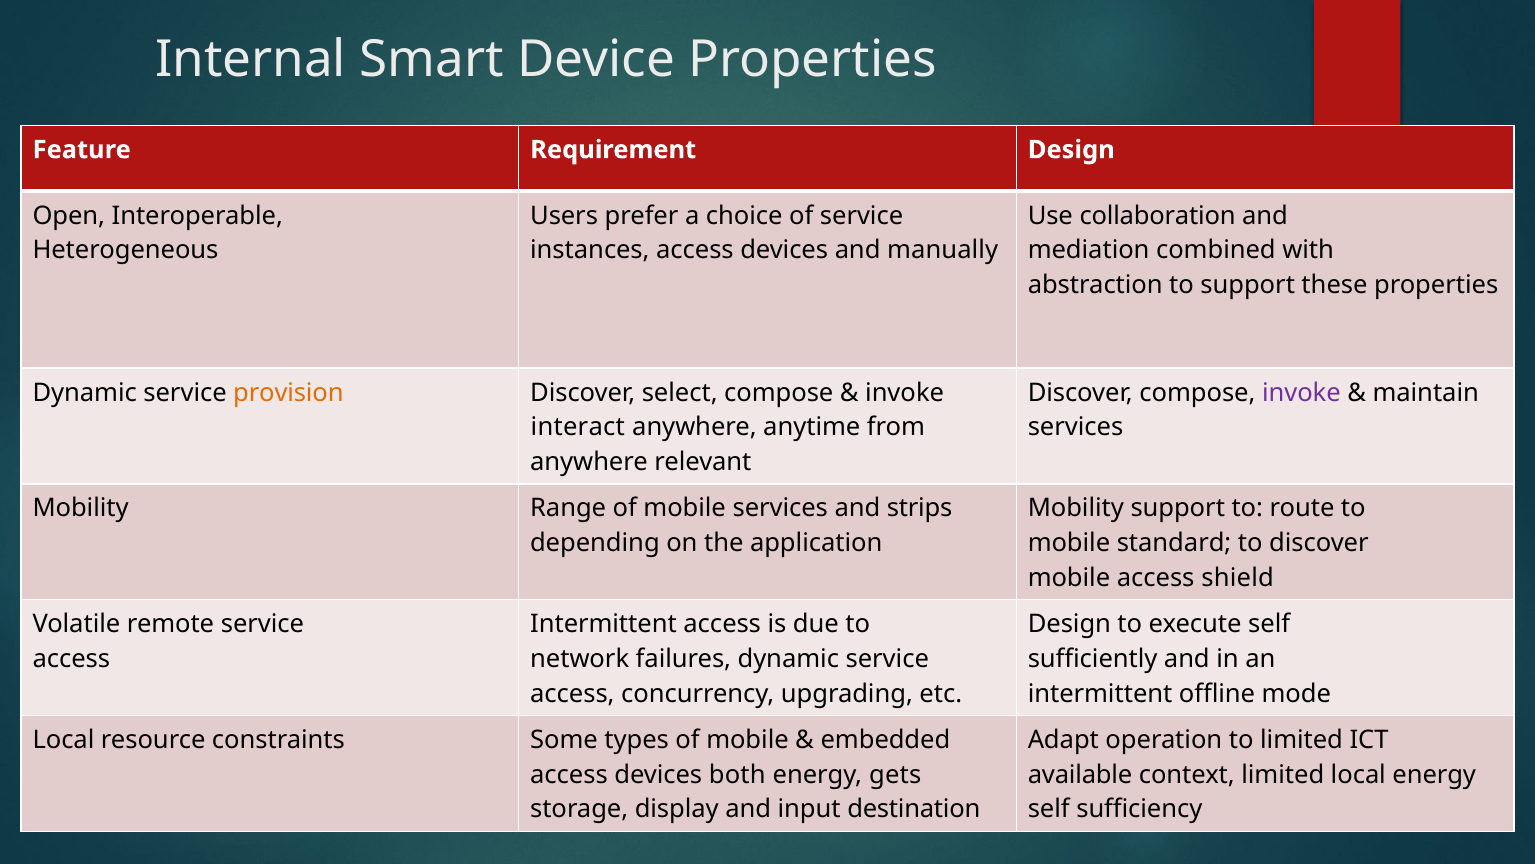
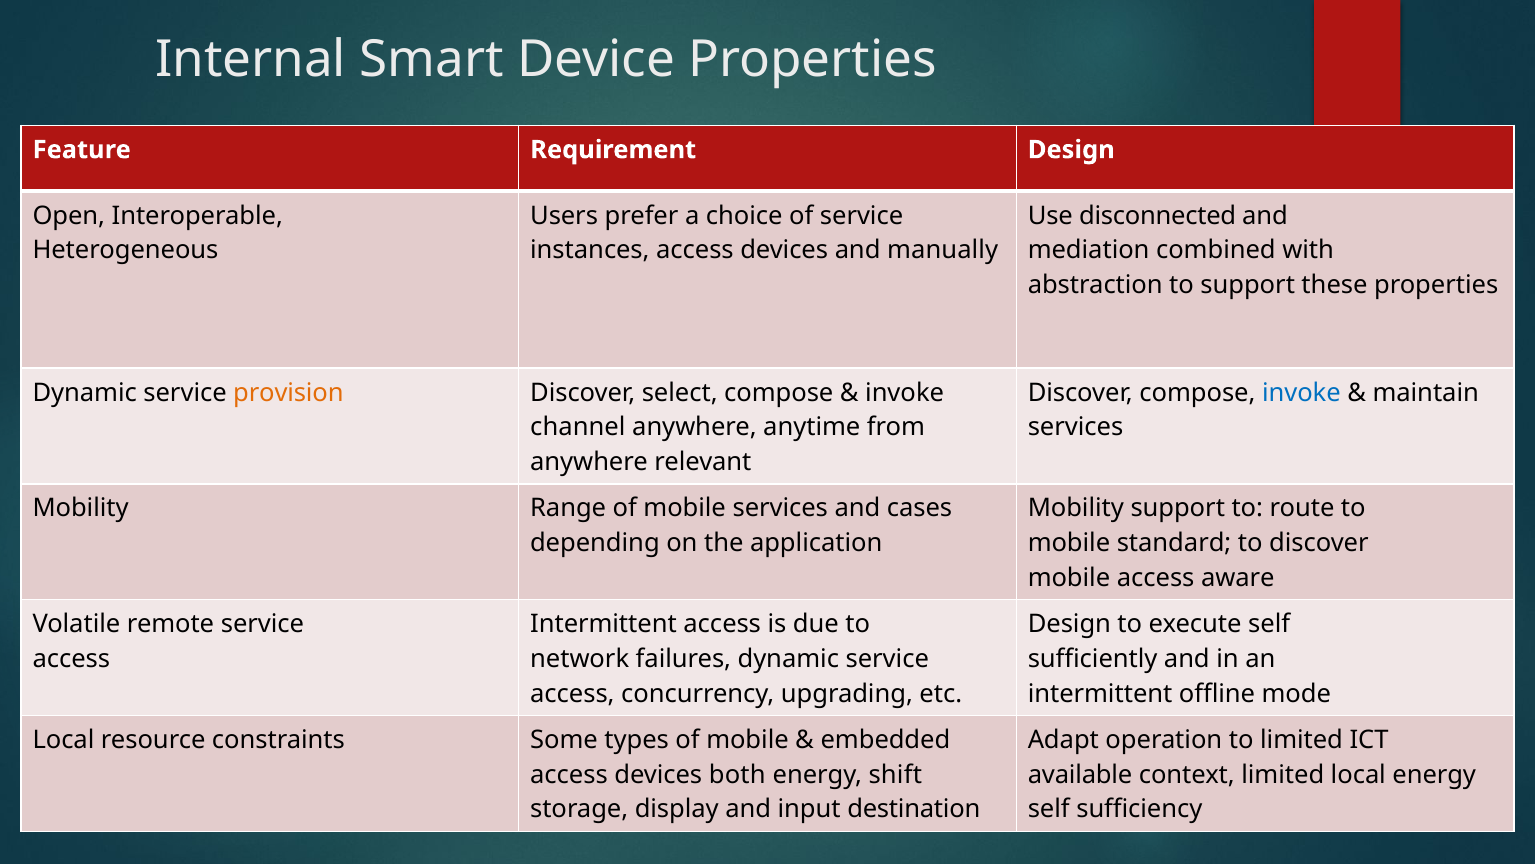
collaboration: collaboration -> disconnected
invoke at (1301, 392) colour: purple -> blue
interact: interact -> channel
strips: strips -> cases
shield: shield -> aware
gets: gets -> shift
